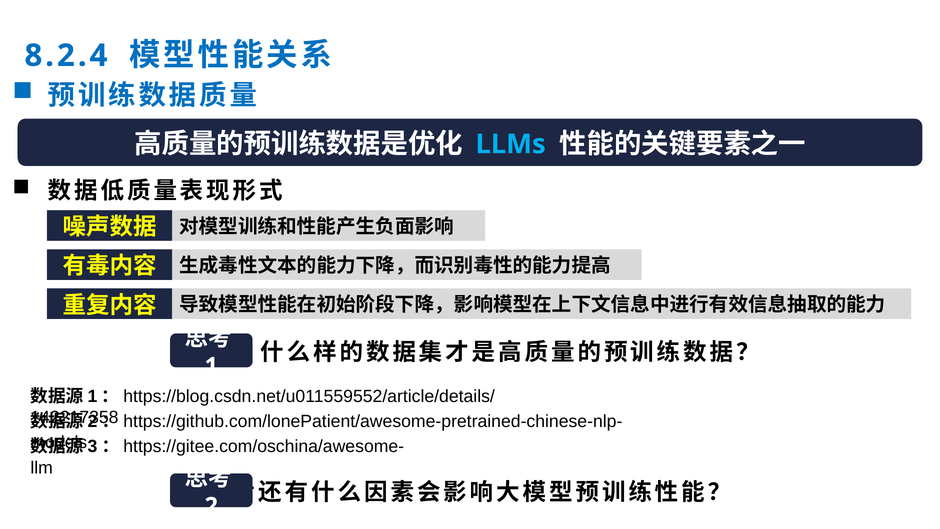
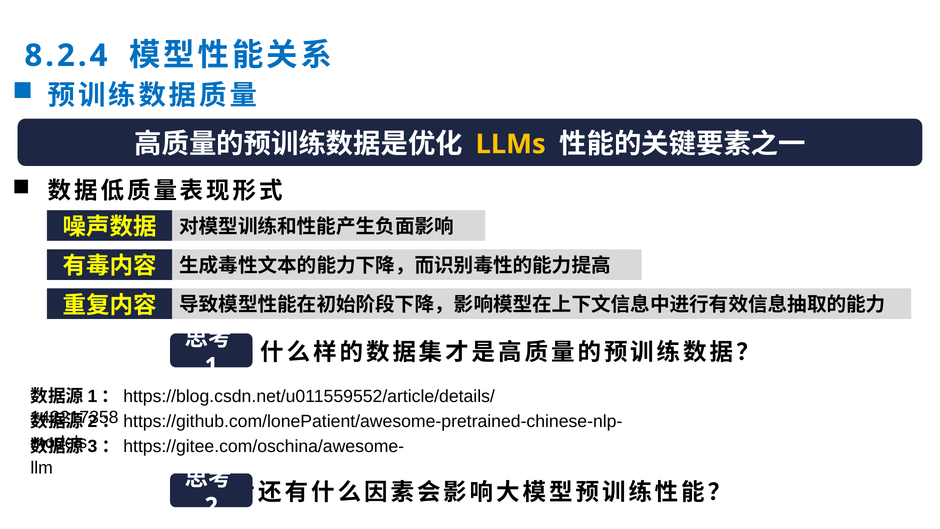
LLMs colour: light blue -> yellow
